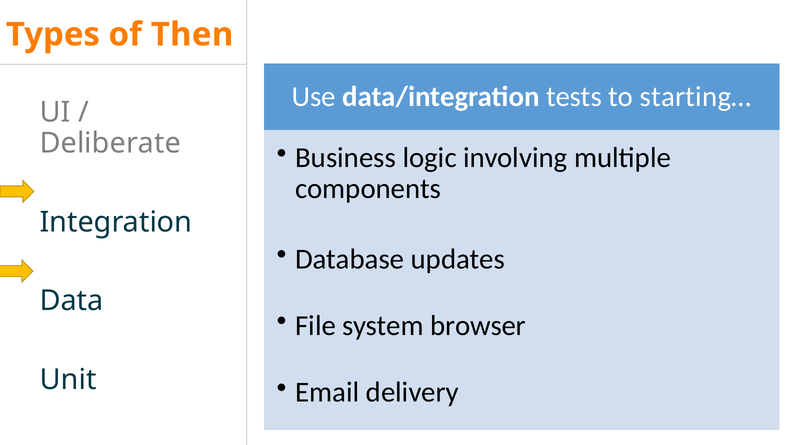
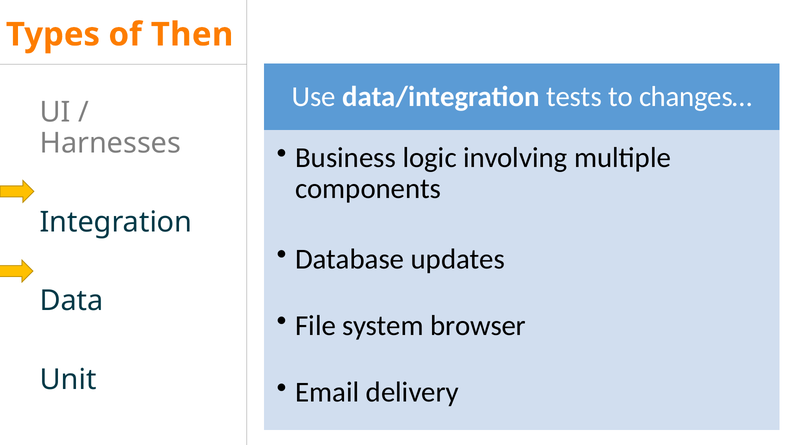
starting…: starting… -> changes…
Deliberate: Deliberate -> Harnesses
